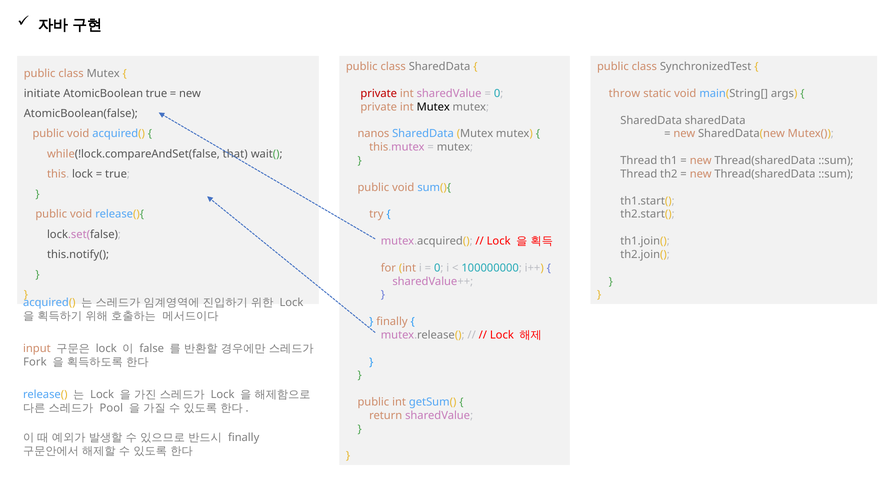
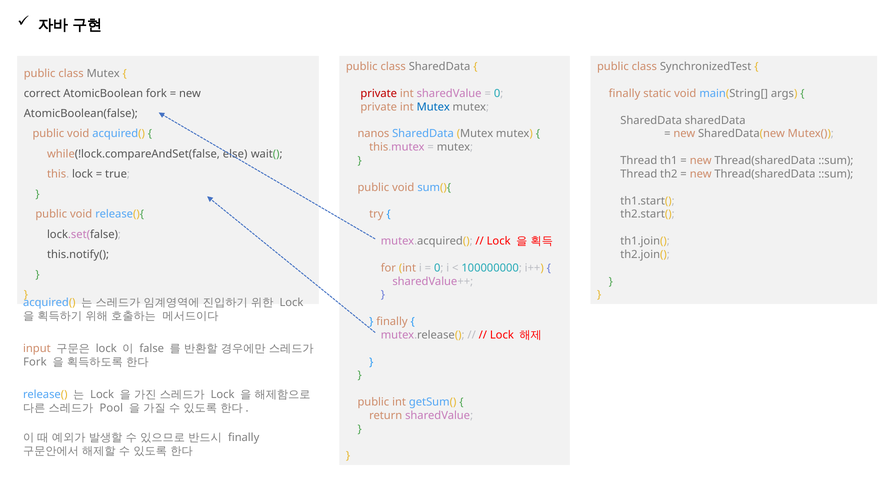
initiate: initiate -> correct
AtomicBoolean true: true -> fork
throw at (624, 94): throw -> finally
Mutex at (433, 107) colour: black -> blue
that: that -> else
